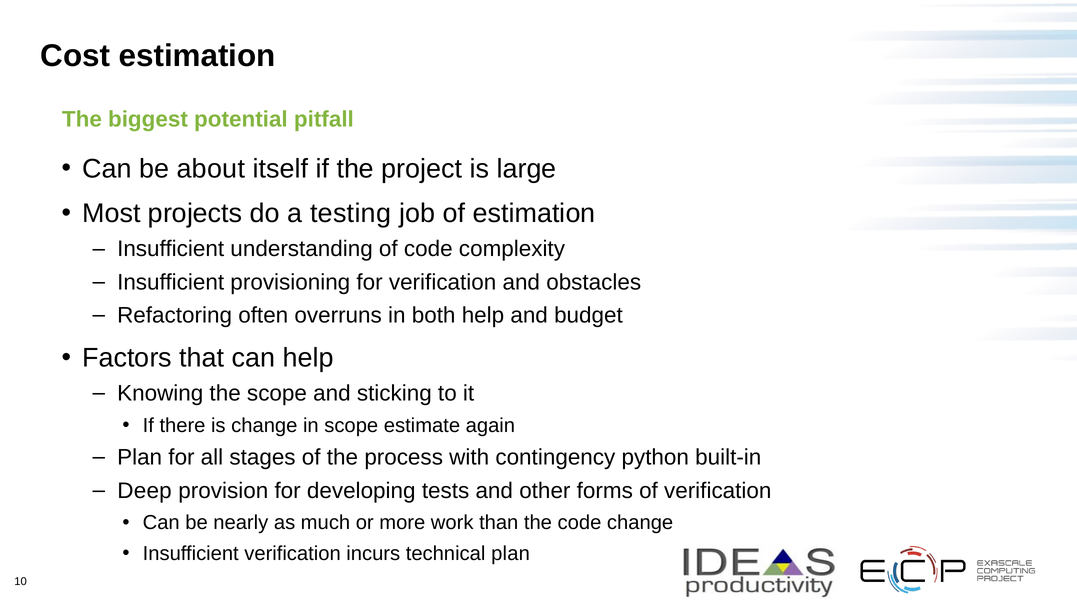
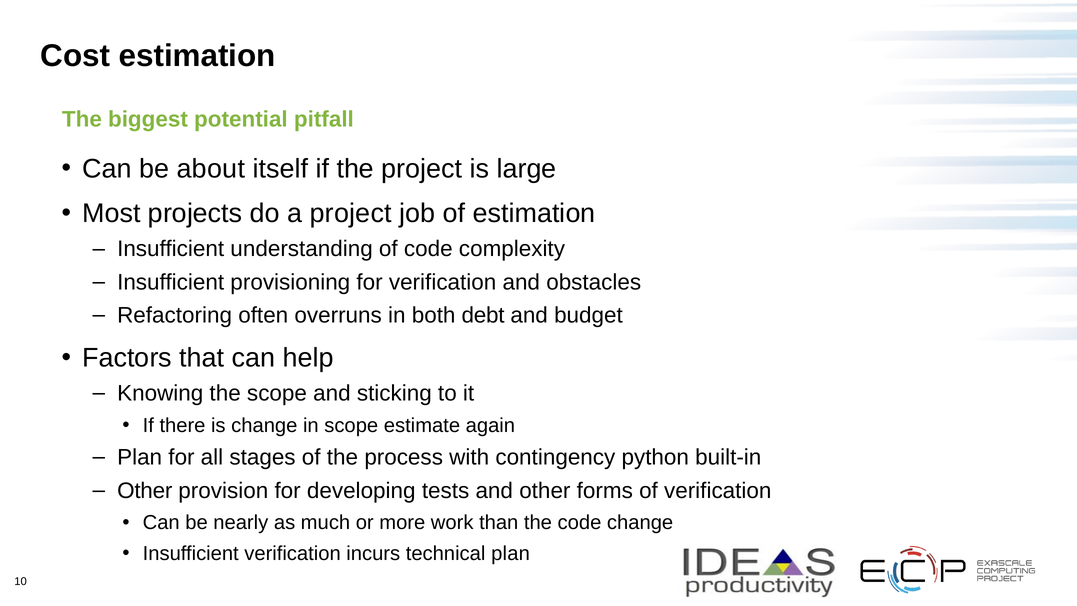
a testing: testing -> project
both help: help -> debt
Deep at (145, 491): Deep -> Other
